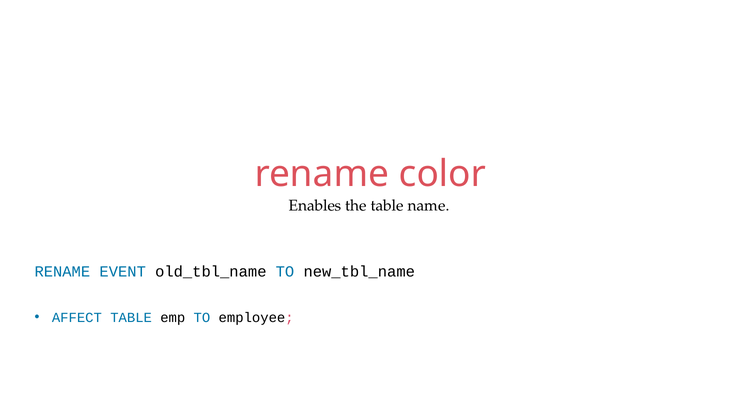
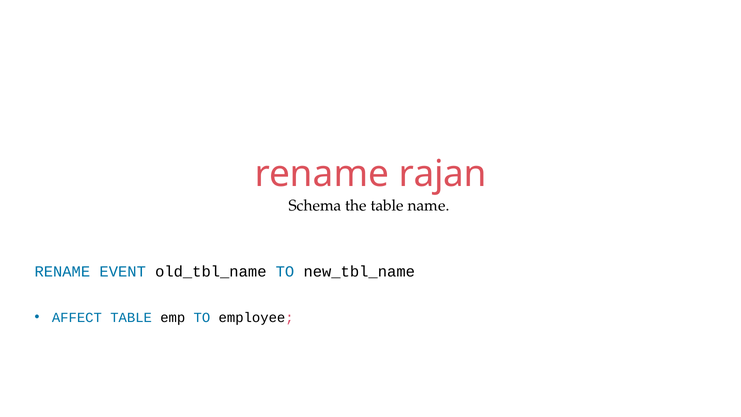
color: color -> rajan
Enables: Enables -> Schema
